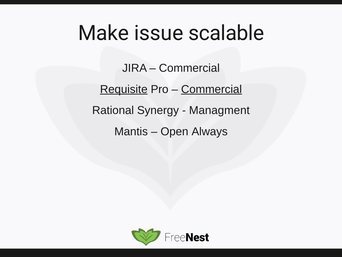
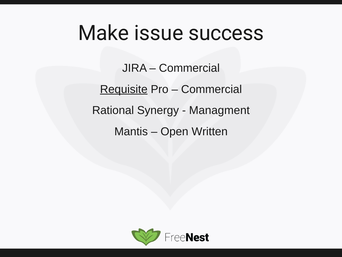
scalable: scalable -> success
Commercial at (211, 89) underline: present -> none
Always: Always -> Written
